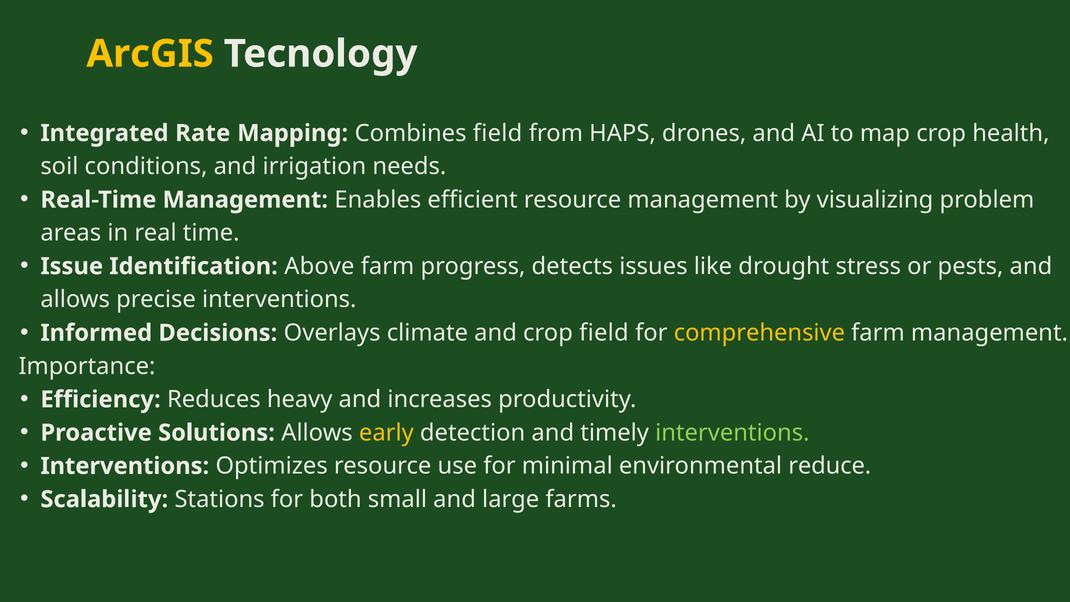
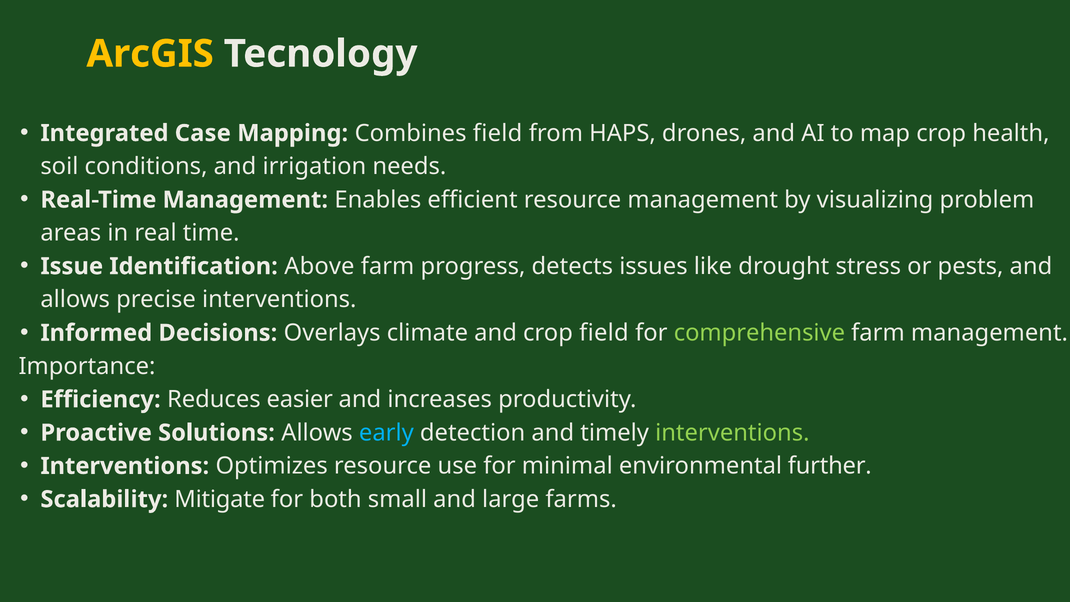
Rate: Rate -> Case
comprehensive colour: yellow -> light green
heavy: heavy -> easier
early colour: yellow -> light blue
reduce: reduce -> further
Stations: Stations -> Mitigate
